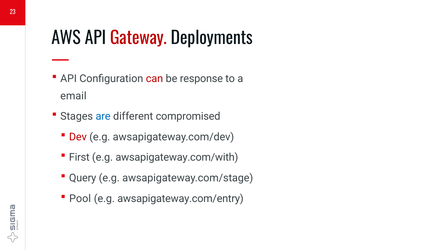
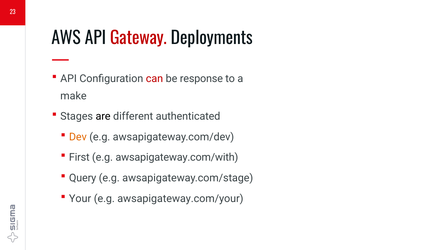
email: email -> make
are colour: blue -> black
compromised: compromised -> authenticated
Dev colour: red -> orange
Pool: Pool -> Your
awsapigateway.com/entry: awsapigateway.com/entry -> awsapigateway.com/your
